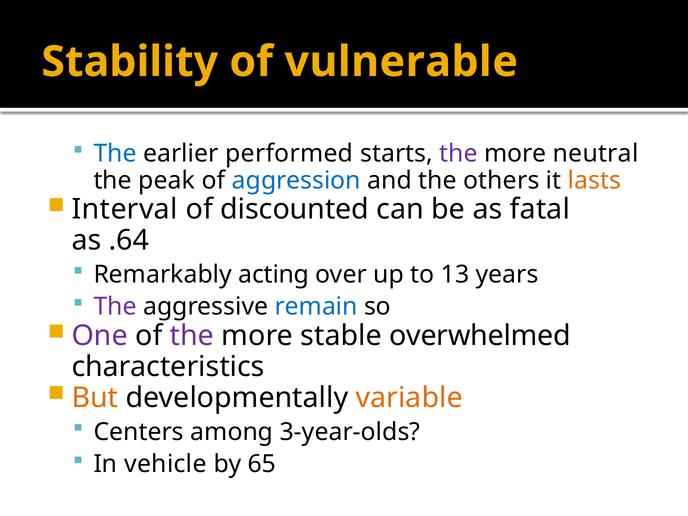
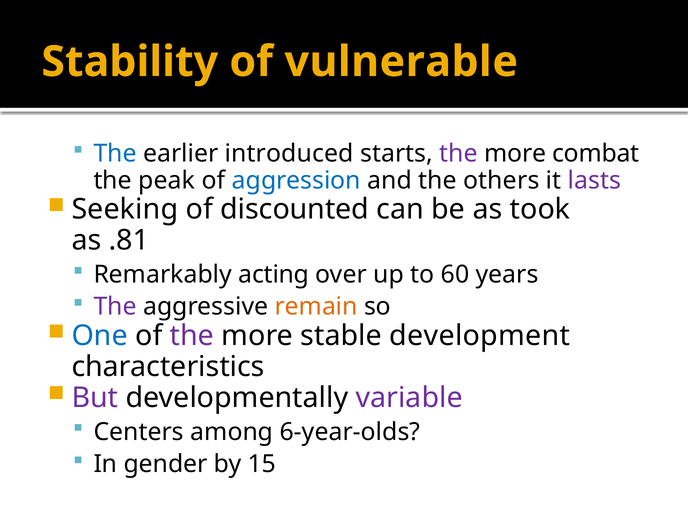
performed: performed -> introduced
neutral: neutral -> combat
lasts colour: orange -> purple
Interval: Interval -> Seeking
fatal: fatal -> took
.64: .64 -> .81
13: 13 -> 60
remain colour: blue -> orange
One colour: purple -> blue
overwhelmed: overwhelmed -> development
But colour: orange -> purple
variable colour: orange -> purple
3-year-olds: 3-year-olds -> 6-year-olds
vehicle: vehicle -> gender
65: 65 -> 15
